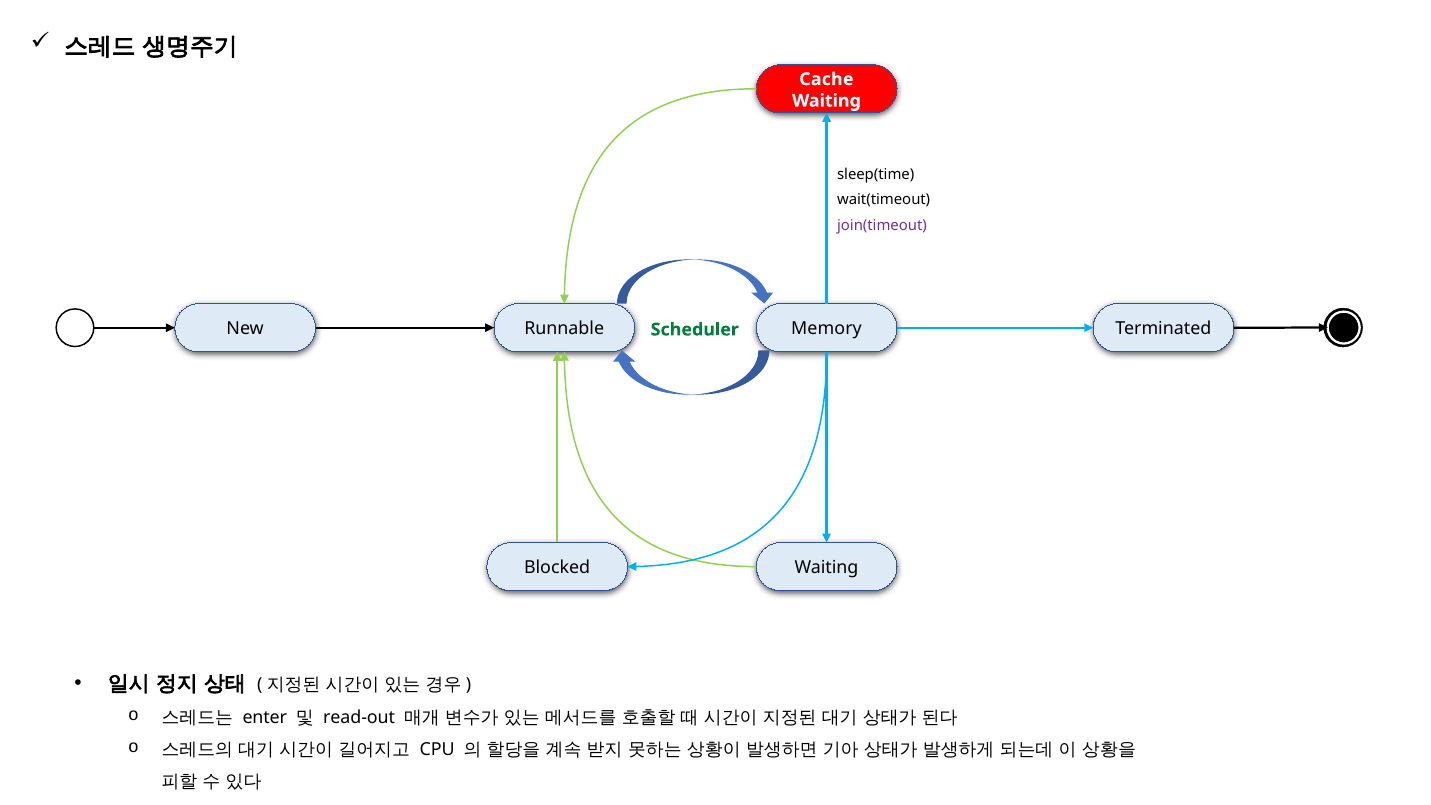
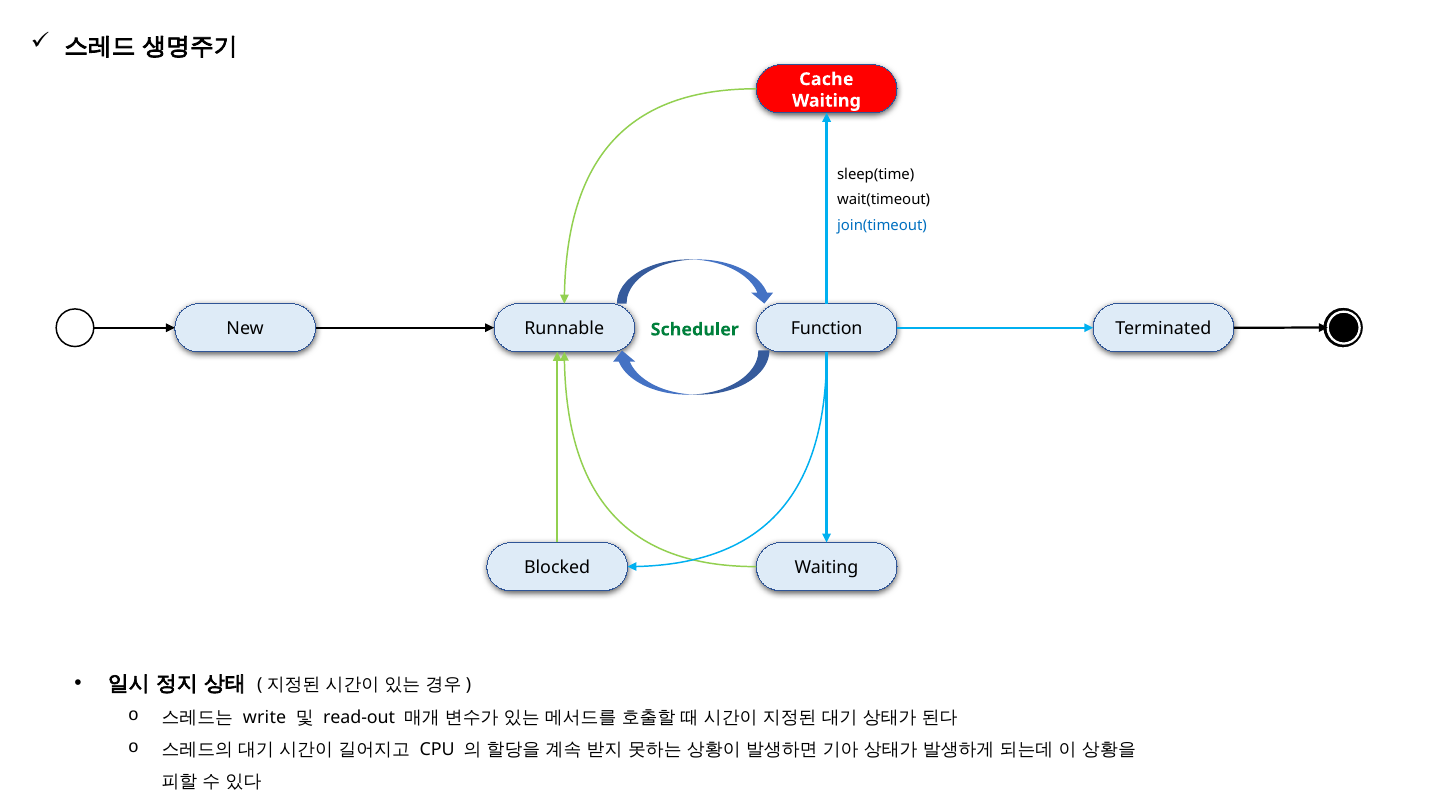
join(timeout colour: purple -> blue
Memory: Memory -> Function
enter: enter -> write
